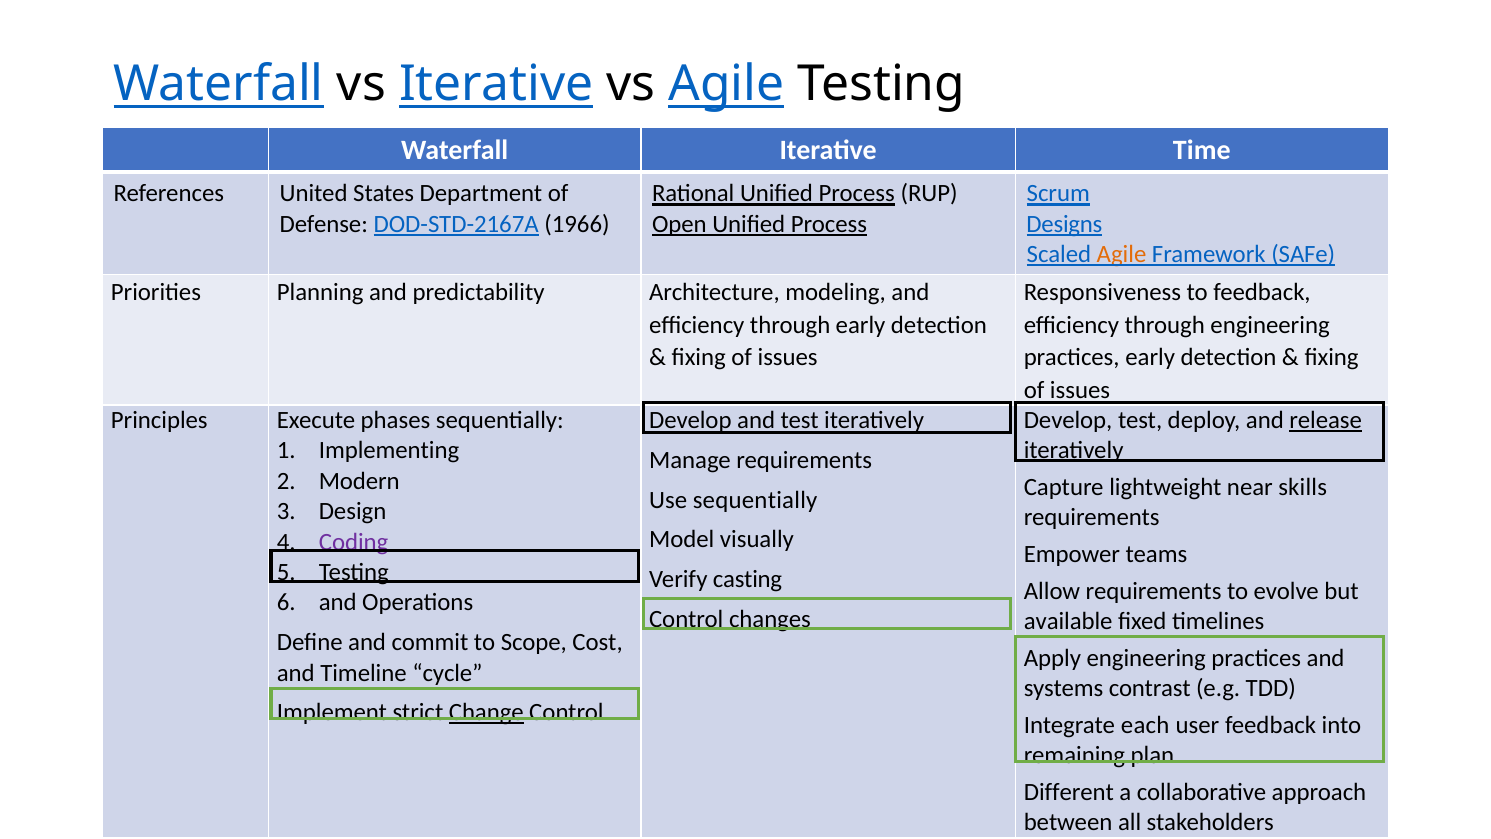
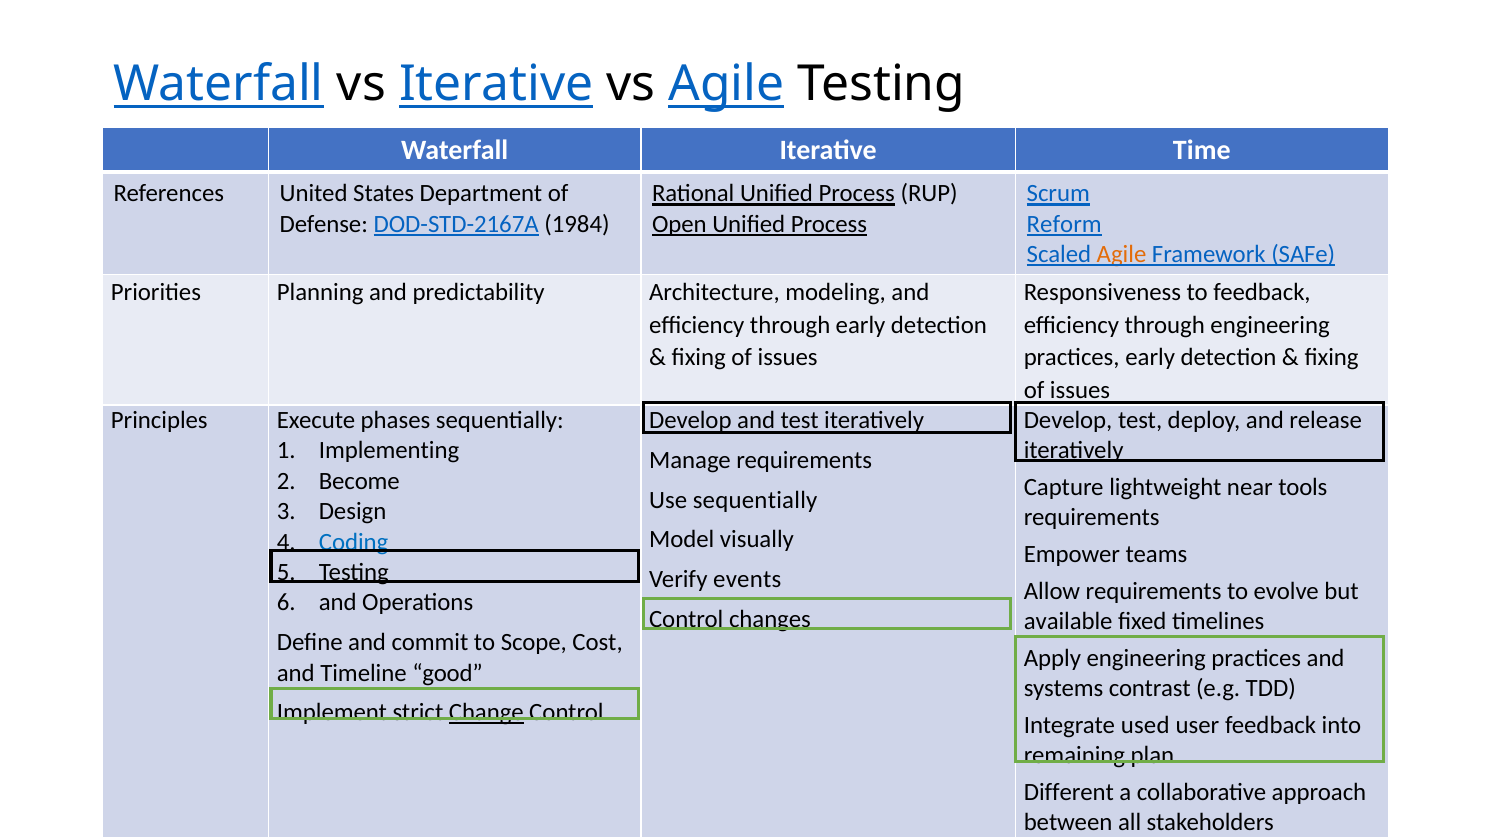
1966: 1966 -> 1984
Designs: Designs -> Reform
release underline: present -> none
Modern: Modern -> Become
skills: skills -> tools
Coding colour: purple -> blue
casting: casting -> events
cycle: cycle -> good
each: each -> used
